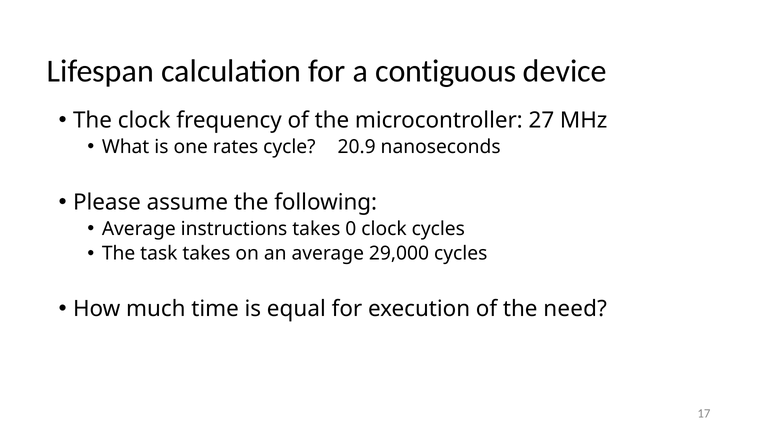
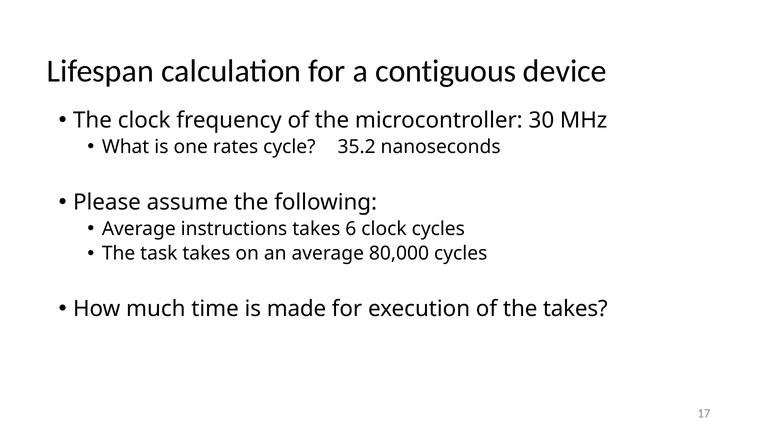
27: 27 -> 30
20.9: 20.9 -> 35.2
0: 0 -> 6
29,000: 29,000 -> 80,000
equal: equal -> made
the need: need -> takes
